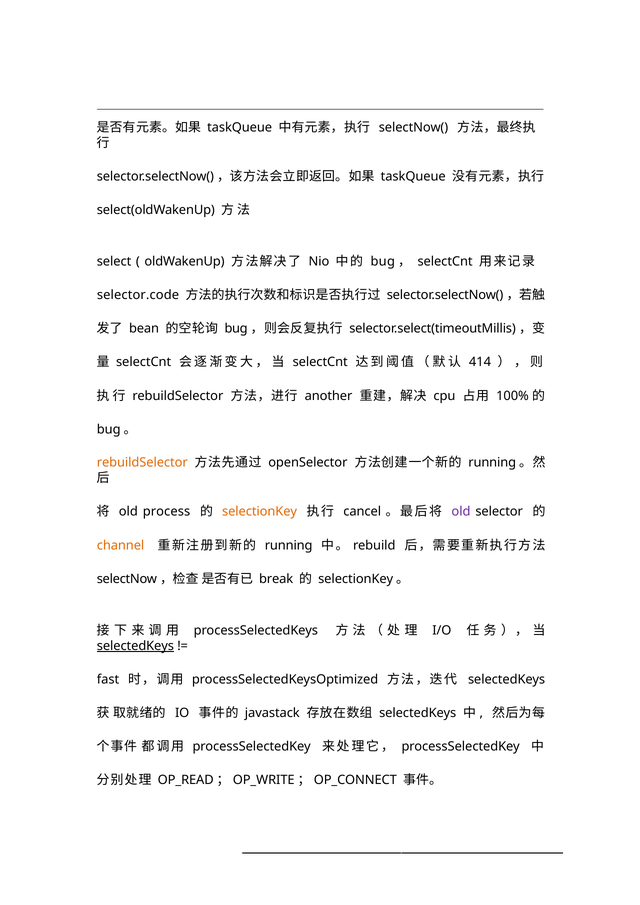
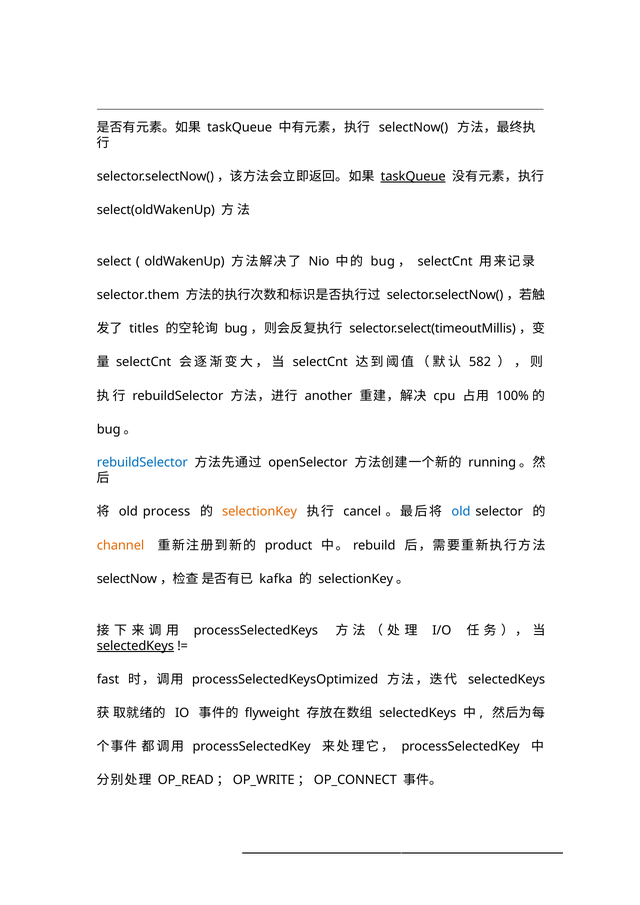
taskQueue at (413, 177) underline: none -> present
selector.code: selector.code -> selector.them
bean: bean -> titles
414: 414 -> 582
rebuildSelector at (142, 463) colour: orange -> blue
old at (461, 512) colour: purple -> blue
running at (289, 546): running -> product
break: break -> kafka
javastack: javastack -> flyweight
